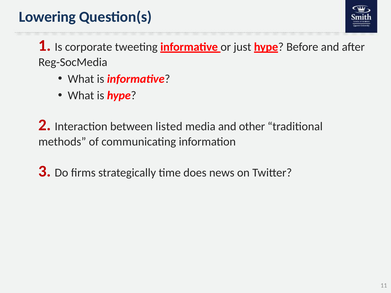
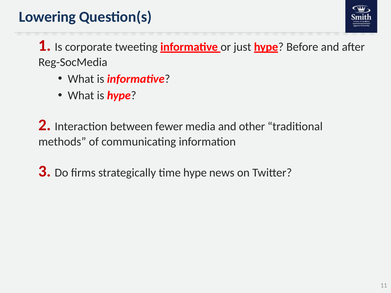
listed: listed -> fewer
time does: does -> hype
